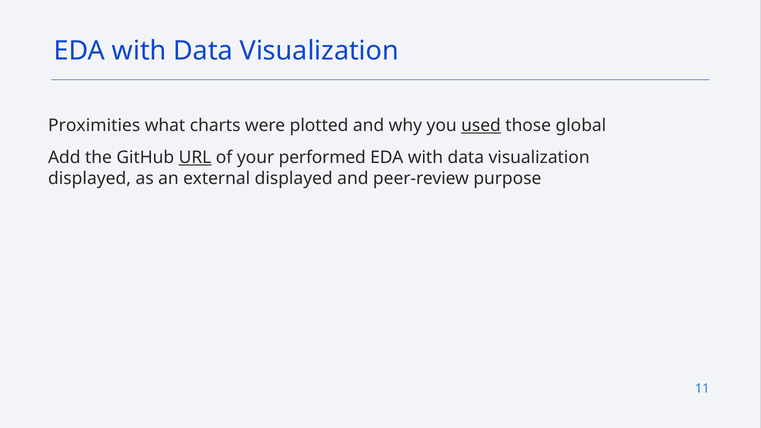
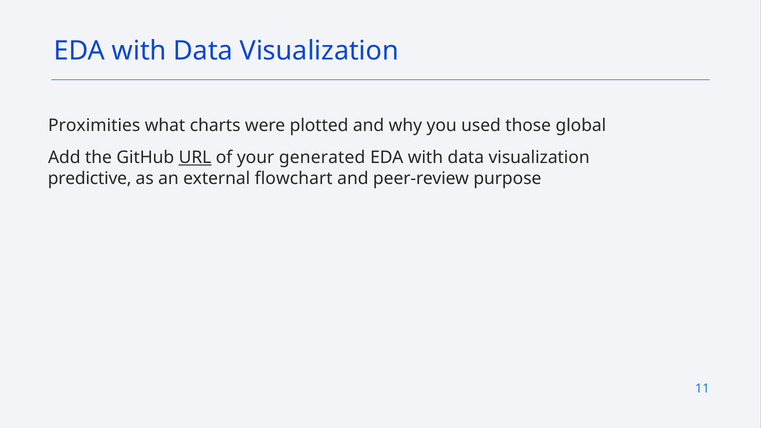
used underline: present -> none
performed: performed -> generated
displayed at (90, 179): displayed -> predictive
external displayed: displayed -> flowchart
